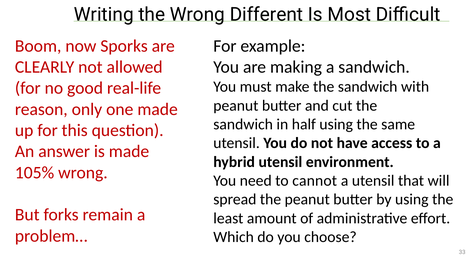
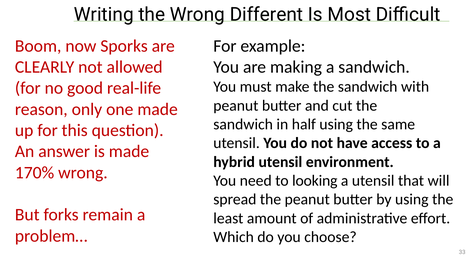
105%: 105% -> 170%
cannot: cannot -> looking
